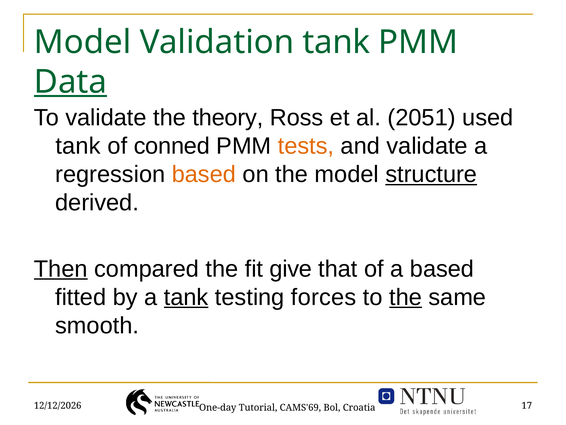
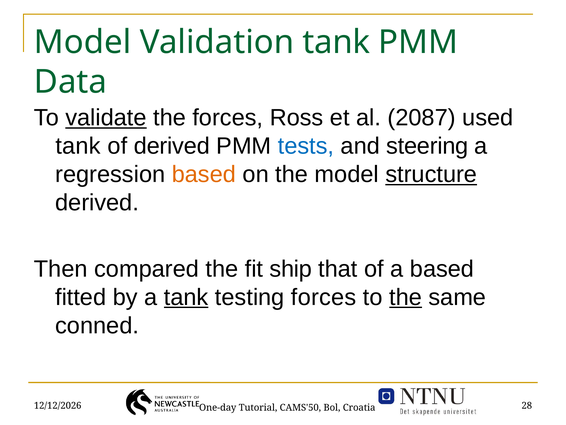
Data underline: present -> none
validate at (106, 118) underline: none -> present
the theory: theory -> forces
2051: 2051 -> 2087
of conned: conned -> derived
tests colour: orange -> blue
and validate: validate -> steering
Then underline: present -> none
give: give -> ship
smooth: smooth -> conned
CAMS'69: CAMS'69 -> CAMS'50
17: 17 -> 28
